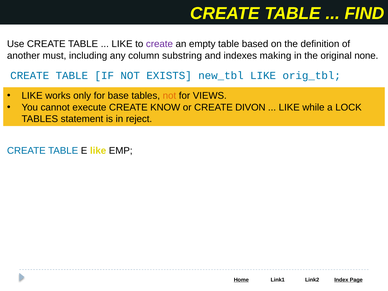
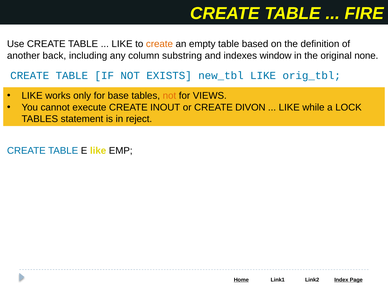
FIND: FIND -> FIRE
create at (159, 44) colour: purple -> orange
must: must -> back
making: making -> window
KNOW: KNOW -> INOUT
